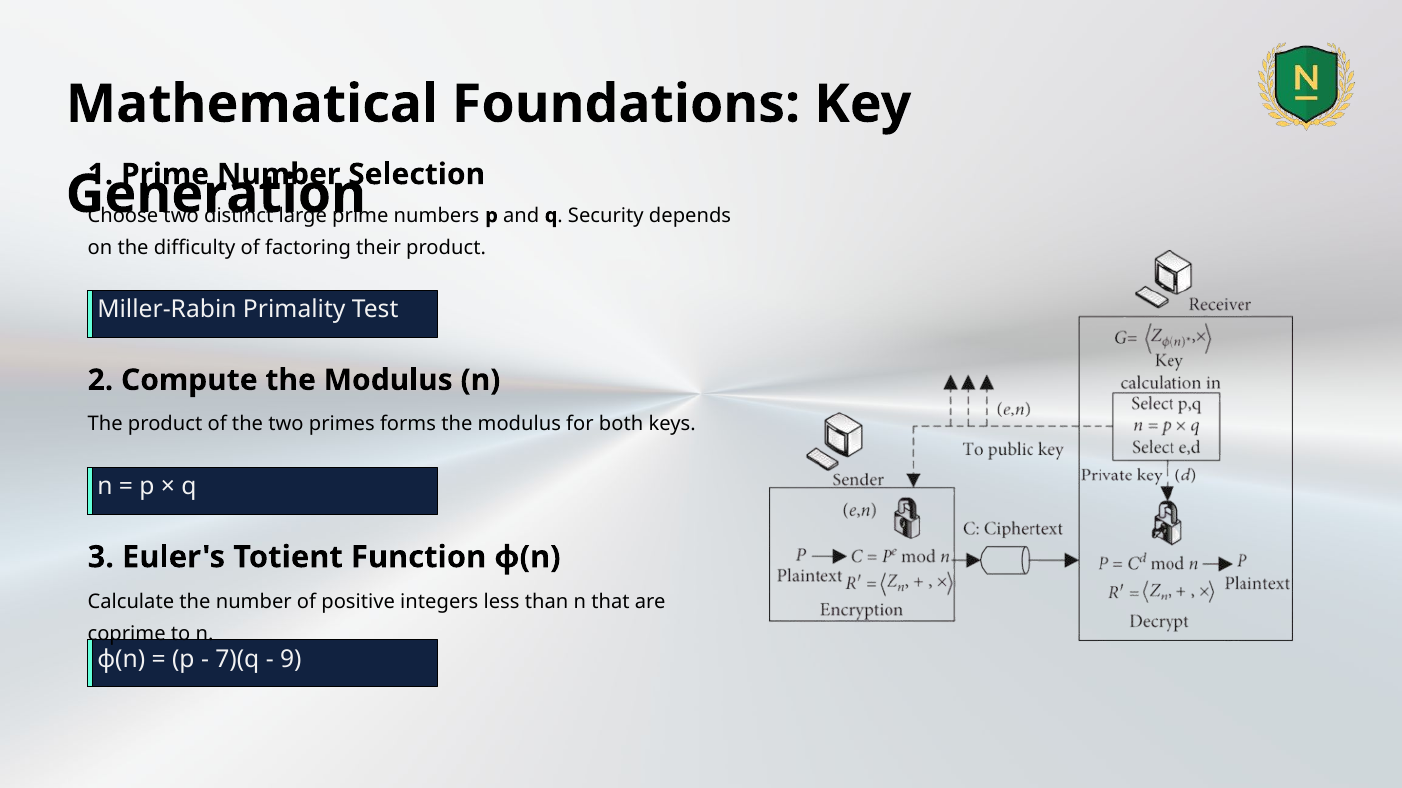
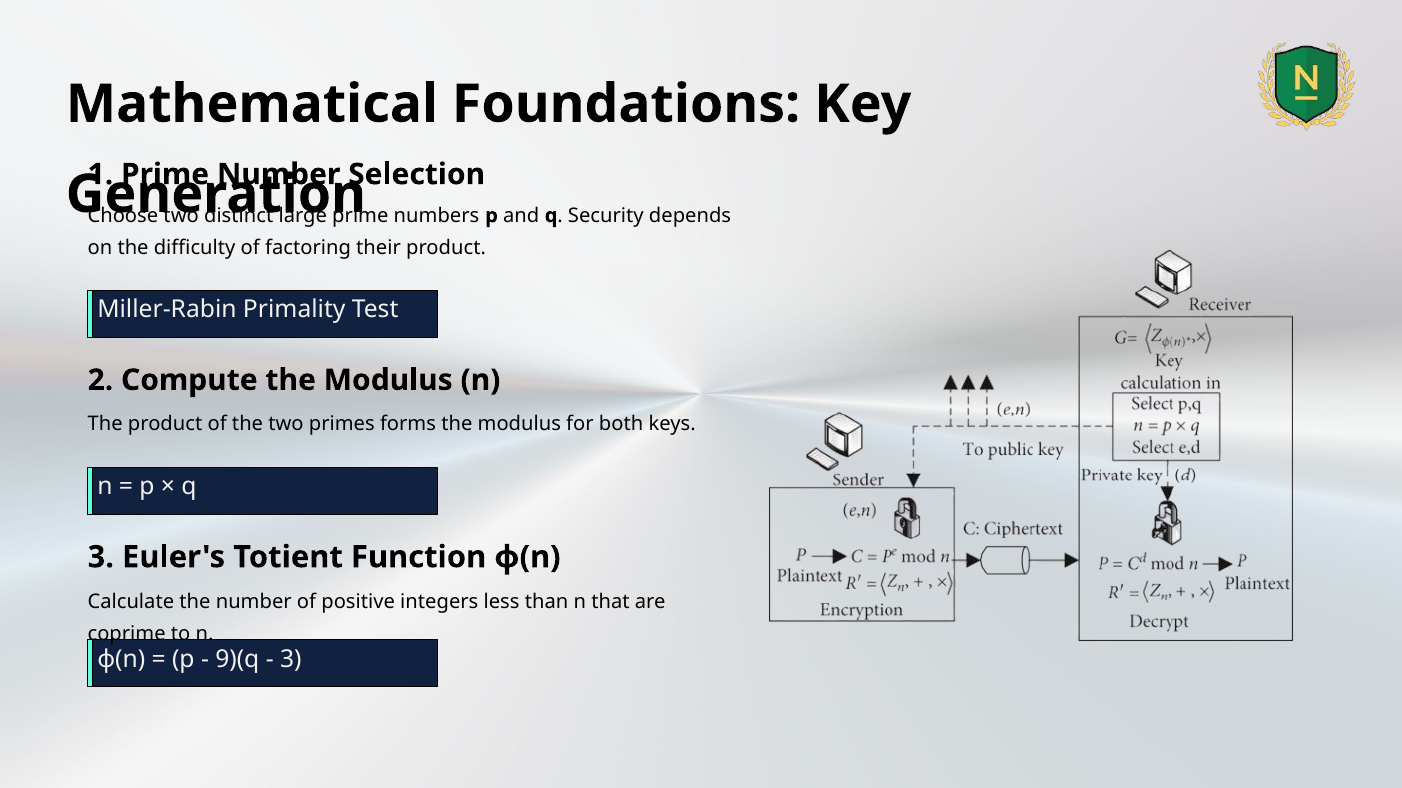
7)(q: 7)(q -> 9)(q
9 at (291, 660): 9 -> 3
